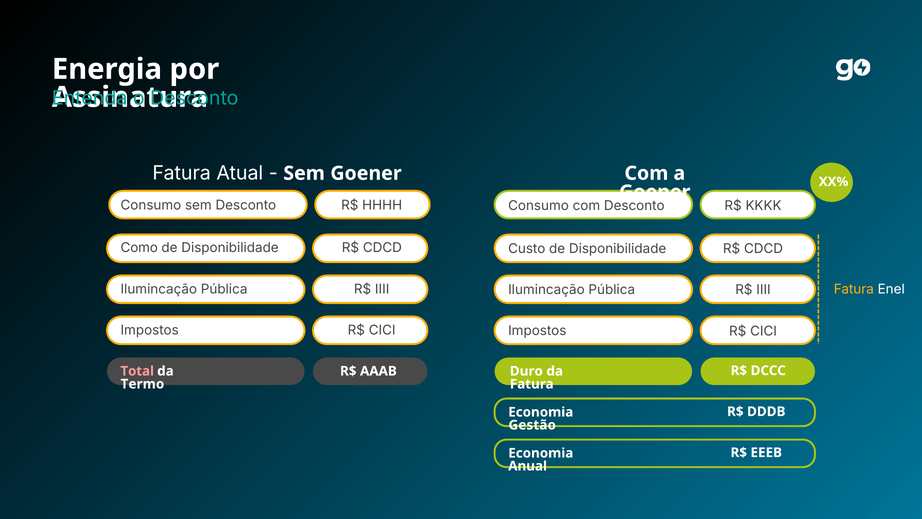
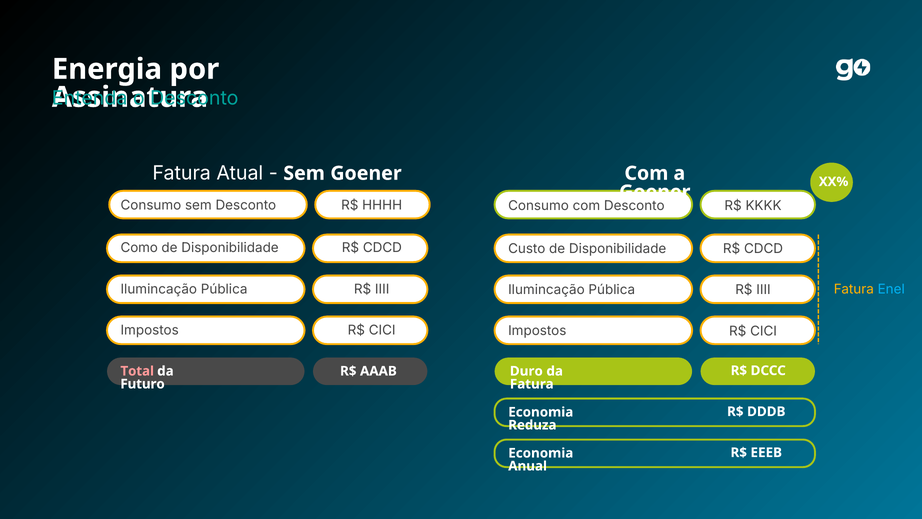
Enel colour: white -> light blue
Termo: Termo -> Futuro
Gestão: Gestão -> Reduza
